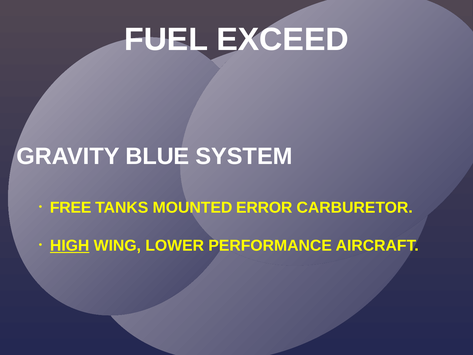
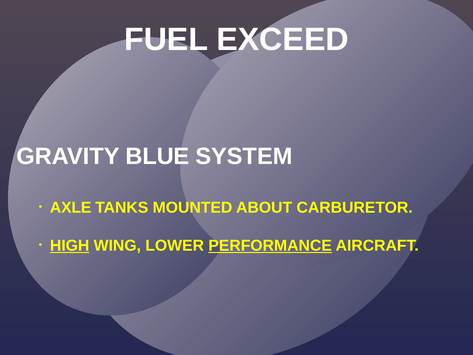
FREE: FREE -> AXLE
ERROR: ERROR -> ABOUT
PERFORMANCE underline: none -> present
